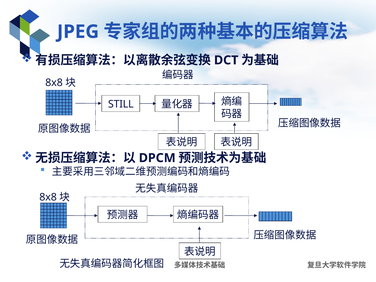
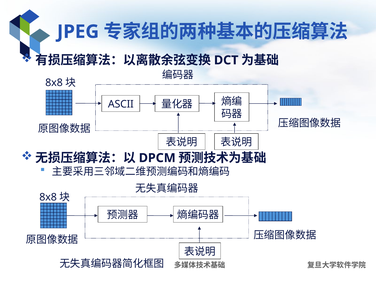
STILL: STILL -> ASCII
